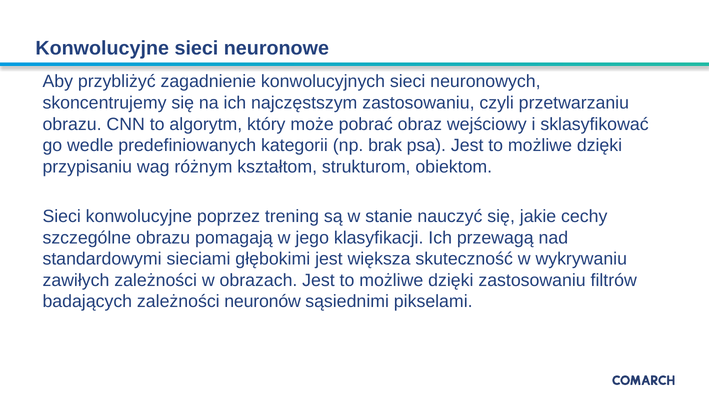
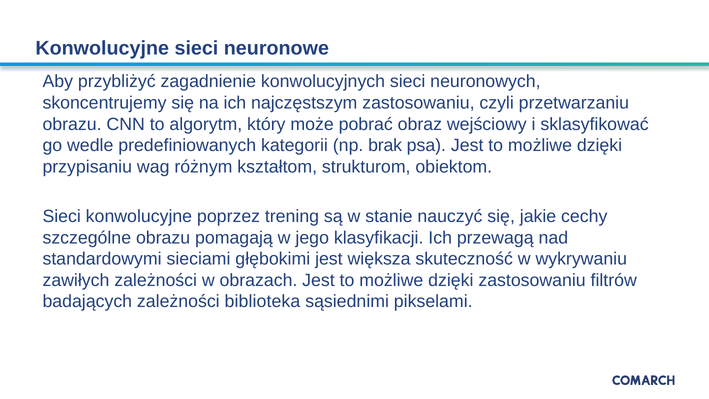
neuronów: neuronów -> biblioteka
